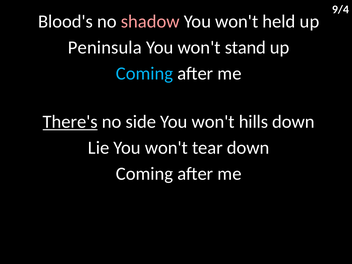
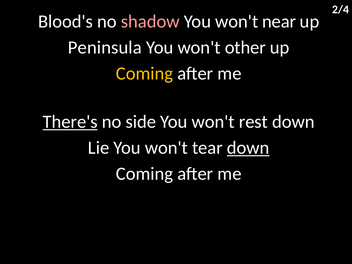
9/4: 9/4 -> 2/4
held: held -> near
stand: stand -> other
Coming at (145, 73) colour: light blue -> yellow
hills: hills -> rest
down at (248, 148) underline: none -> present
